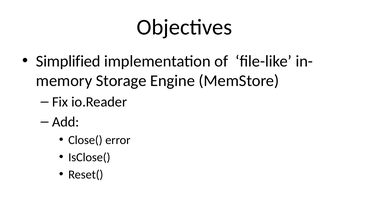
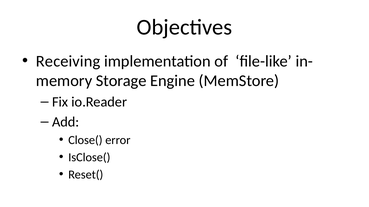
Simplified: Simplified -> Receiving
